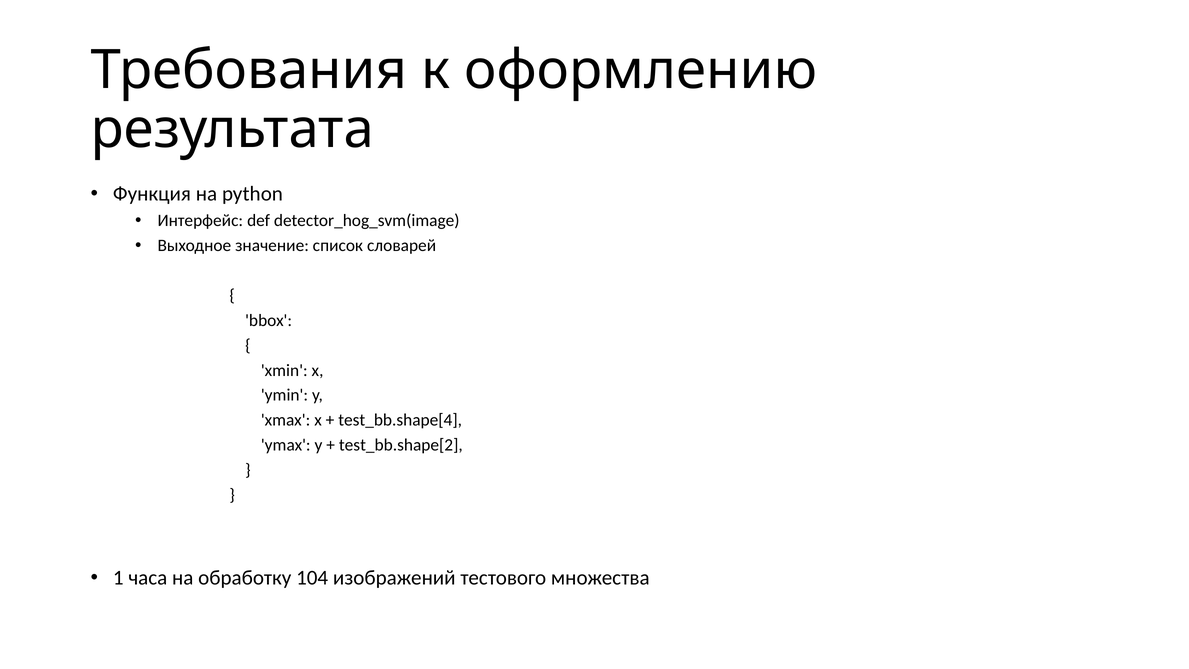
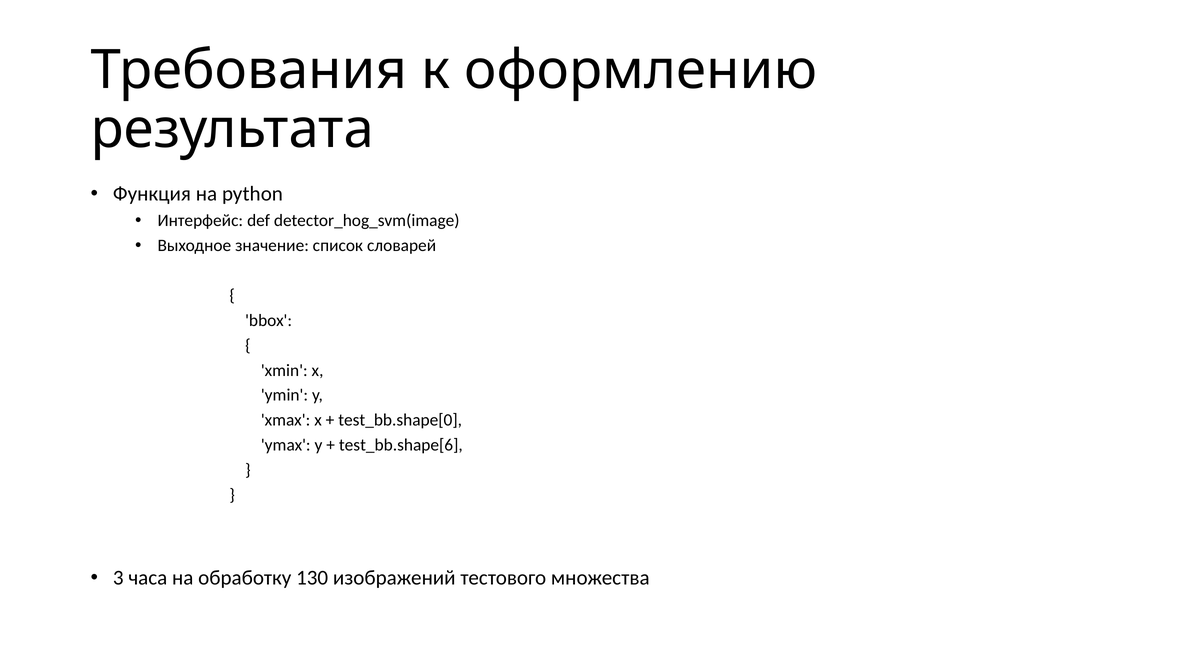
test_bb.shape[4: test_bb.shape[4 -> test_bb.shape[0
test_bb.shape[2: test_bb.shape[2 -> test_bb.shape[6
1: 1 -> 3
104: 104 -> 130
